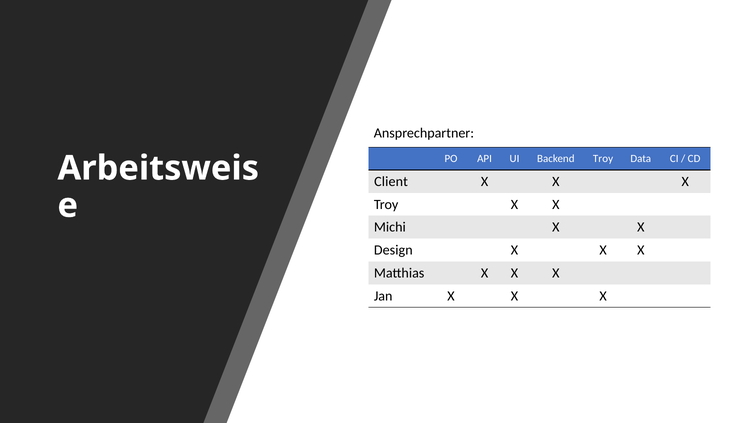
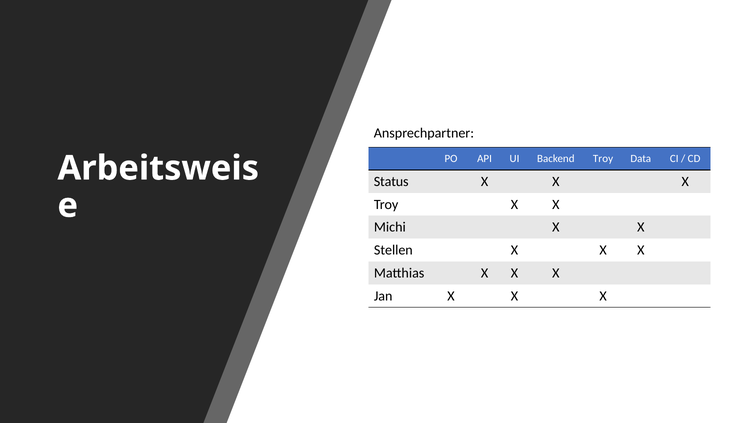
Client: Client -> Status
Design: Design -> Stellen
